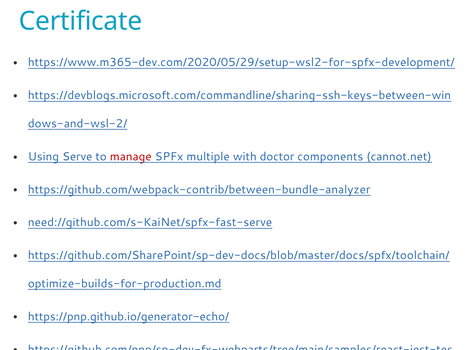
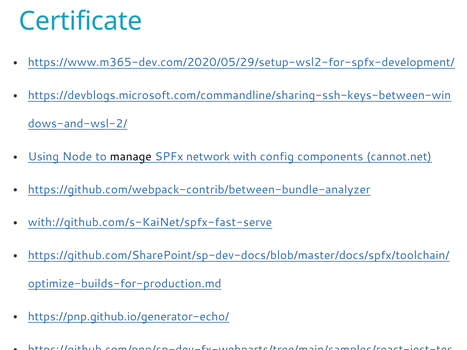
Serve: Serve -> Node
manage colour: red -> black
multiple: multiple -> network
doctor: doctor -> config
need://github.com/s-KaiNet/spfx-fast-serve: need://github.com/s-KaiNet/spfx-fast-serve -> with://github.com/s-KaiNet/spfx-fast-serve
